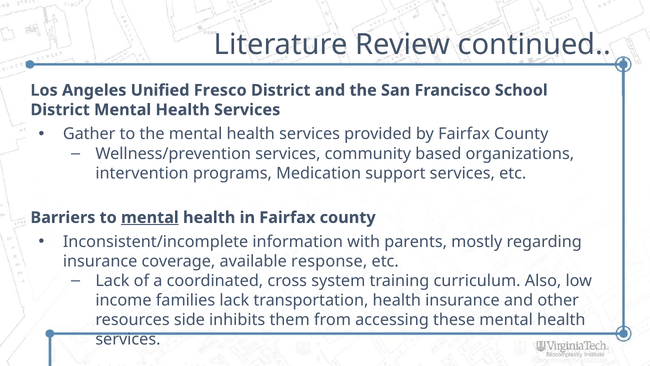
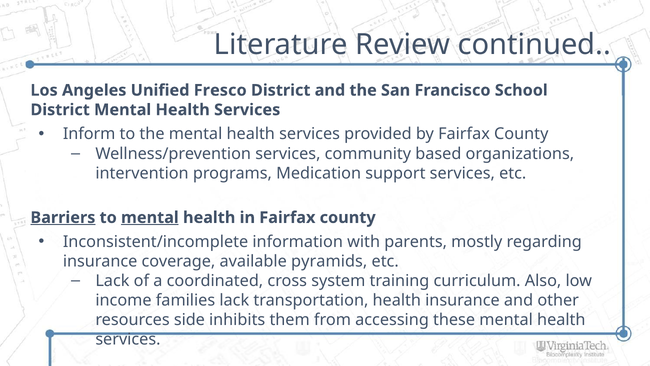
Gather: Gather -> Inform
Barriers underline: none -> present
response: response -> pyramids
